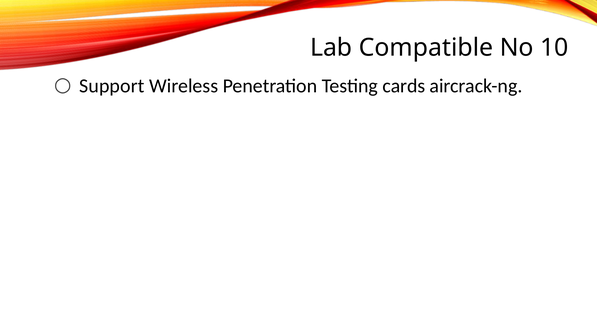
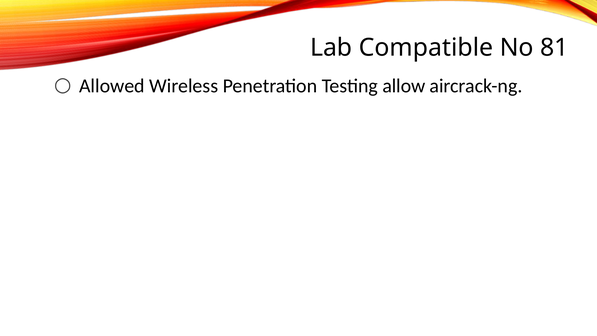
10: 10 -> 81
Support: Support -> Allowed
cards: cards -> allow
